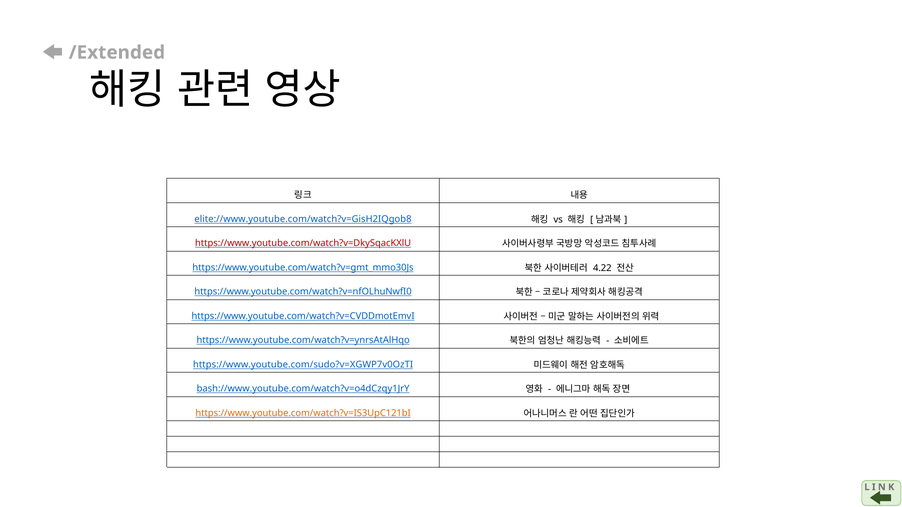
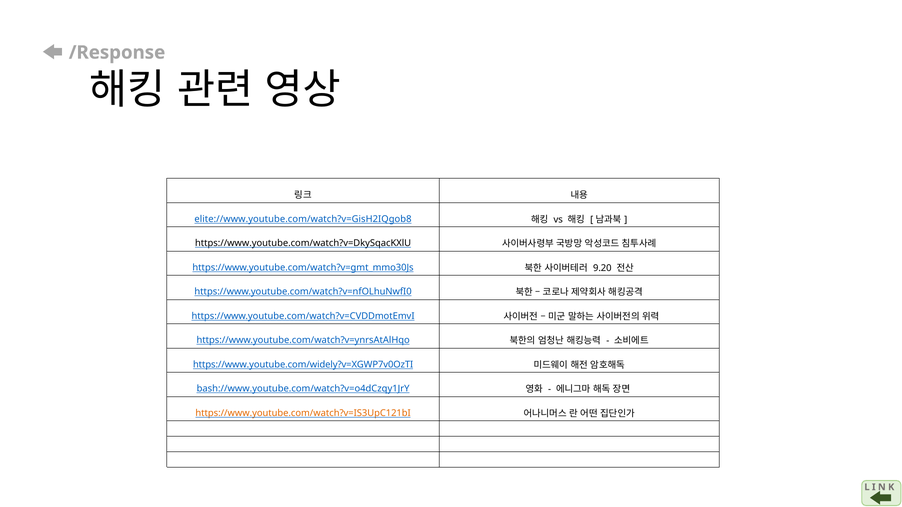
/Extended: /Extended -> /Response
https://www.youtube.com/watch?v=DkySqacKXlU colour: red -> black
4.22: 4.22 -> 9.20
https://www.youtube.com/sudo?v=XGWP7v0OzTI: https://www.youtube.com/sudo?v=XGWP7v0OzTI -> https://www.youtube.com/widely?v=XGWP7v0OzTI
